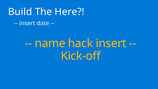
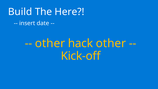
name at (50, 43): name -> other
hack insert: insert -> other
